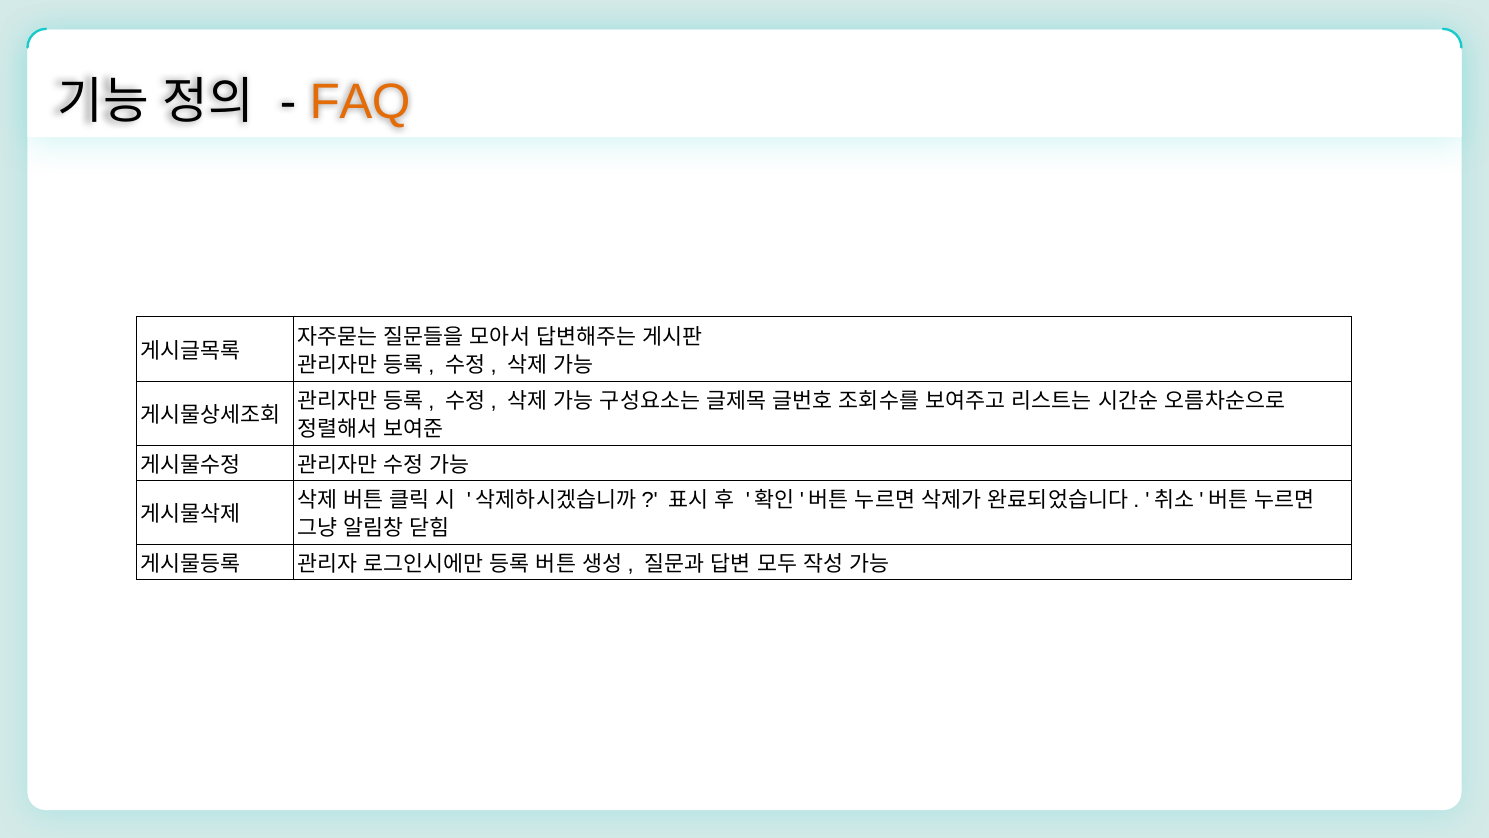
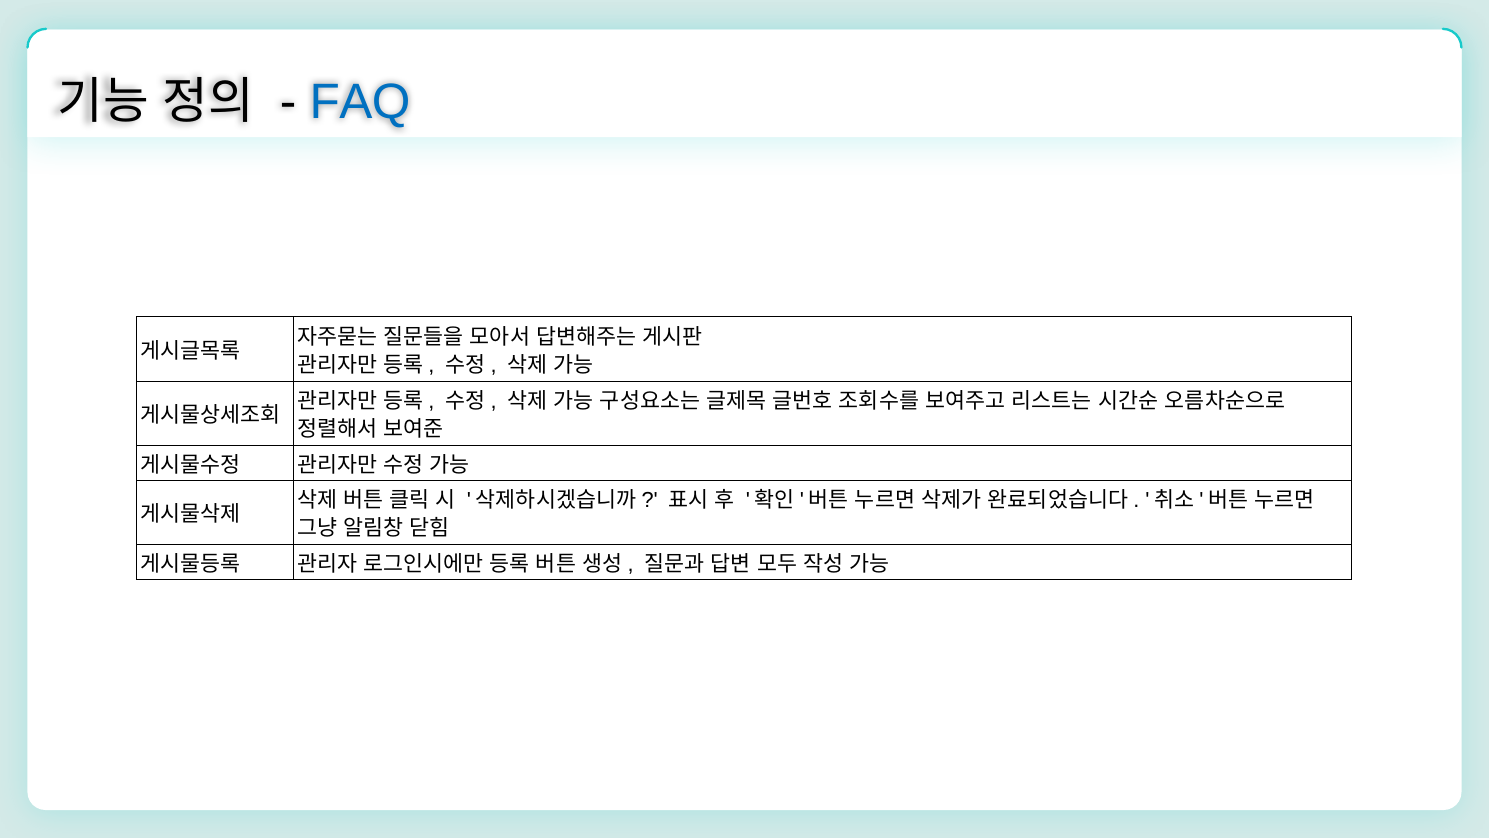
FAQ colour: orange -> blue
